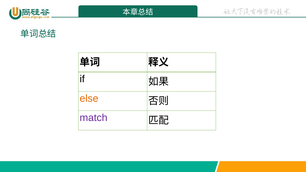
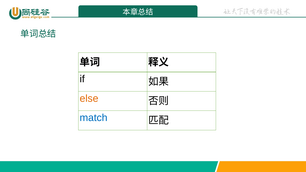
match colour: purple -> blue
